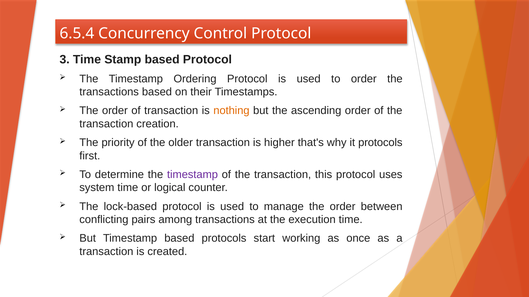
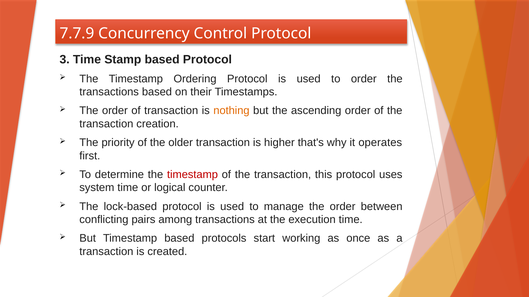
6.5.4: 6.5.4 -> 7.7.9
it protocols: protocols -> operates
timestamp at (192, 175) colour: purple -> red
